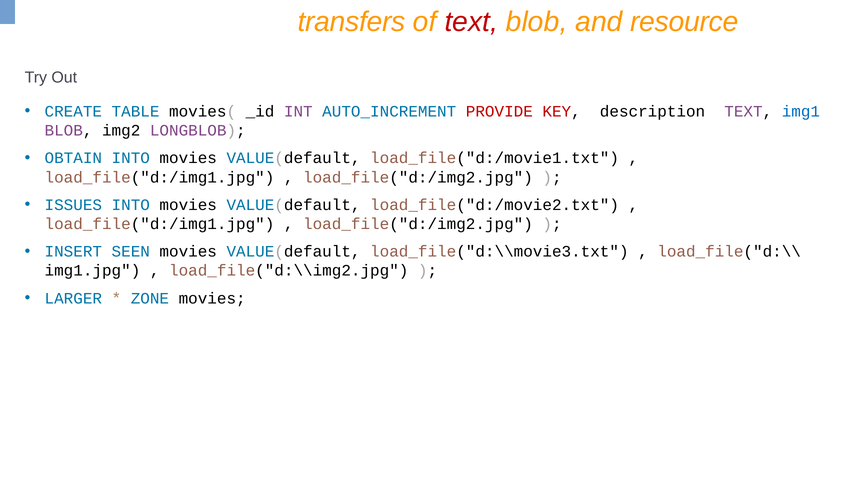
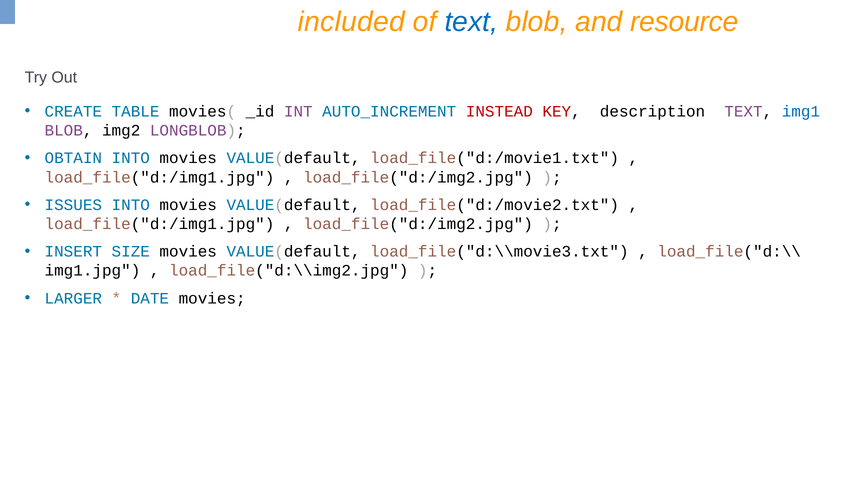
transfers: transfers -> included
text at (471, 22) colour: red -> blue
PROVIDE: PROVIDE -> INSTEAD
SEEN: SEEN -> SIZE
ZONE: ZONE -> DATE
